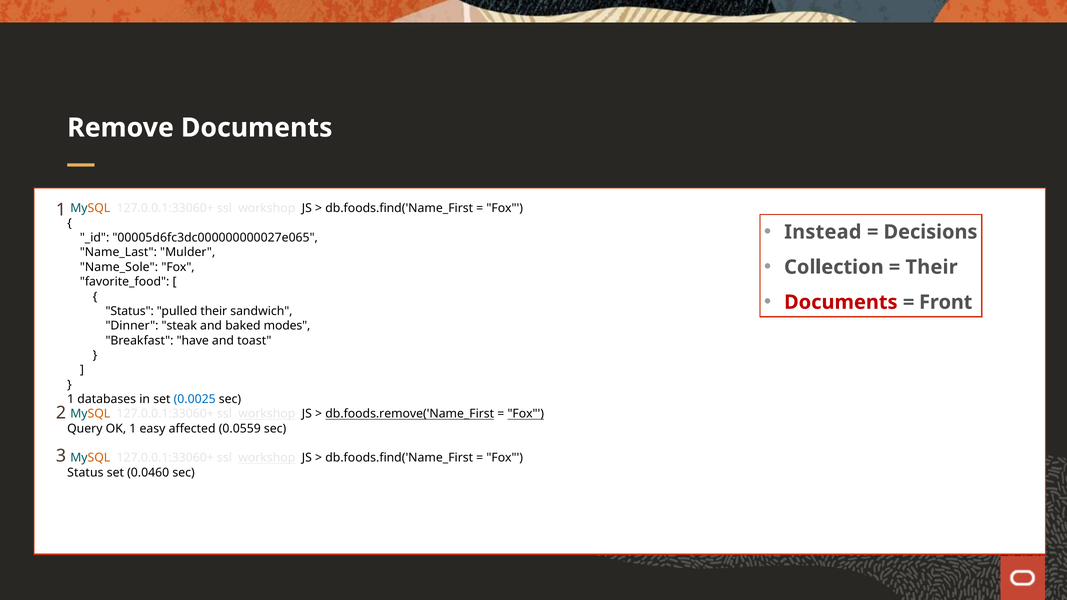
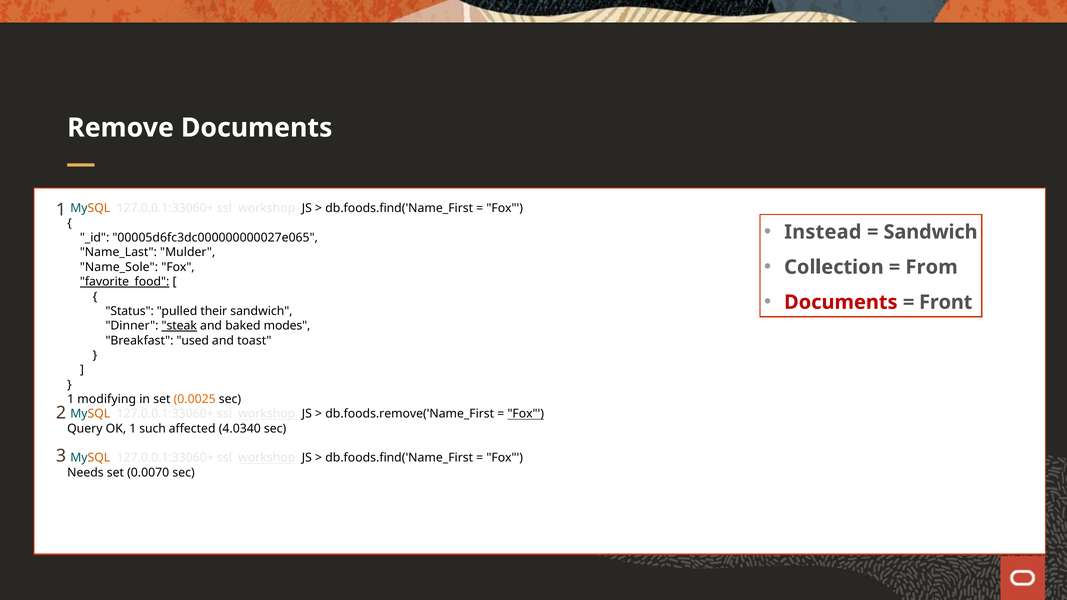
Decisions at (930, 232): Decisions -> Sandwich
Their at (932, 267): Their -> From
favorite_food underline: none -> present
steak underline: none -> present
have: have -> used
databases: databases -> modifying
0.0025 colour: blue -> orange
db.foods.remove('Name_First underline: present -> none
easy: easy -> such
0.0559: 0.0559 -> 4.0340
Status at (85, 473): Status -> Needs
0.0460: 0.0460 -> 0.0070
